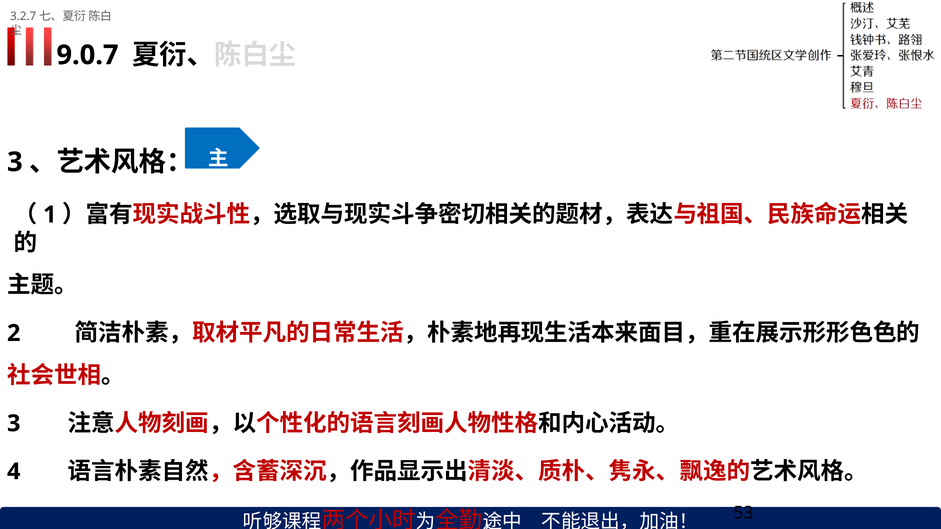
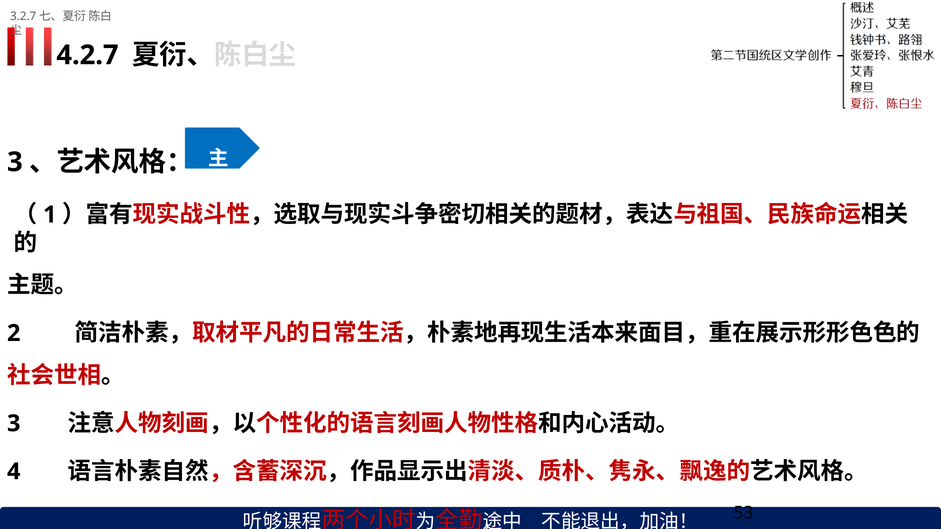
9.0.7: 9.0.7 -> 4.2.7
